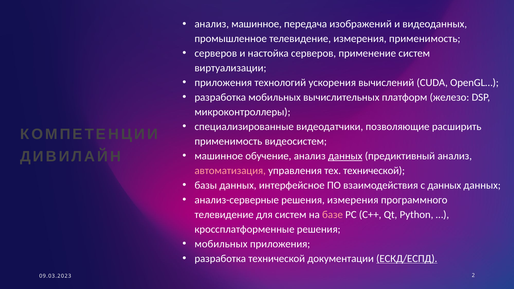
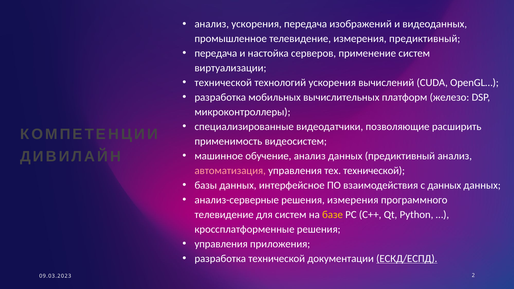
анализ машинное: машинное -> ускорения
измерения применимость: применимость -> предиктивный
серверов at (216, 53): серверов -> передача
приложения at (223, 83): приложения -> технической
данных at (345, 156) underline: present -> none
базе colour: pink -> yellow
мобильных at (221, 244): мобильных -> управления
